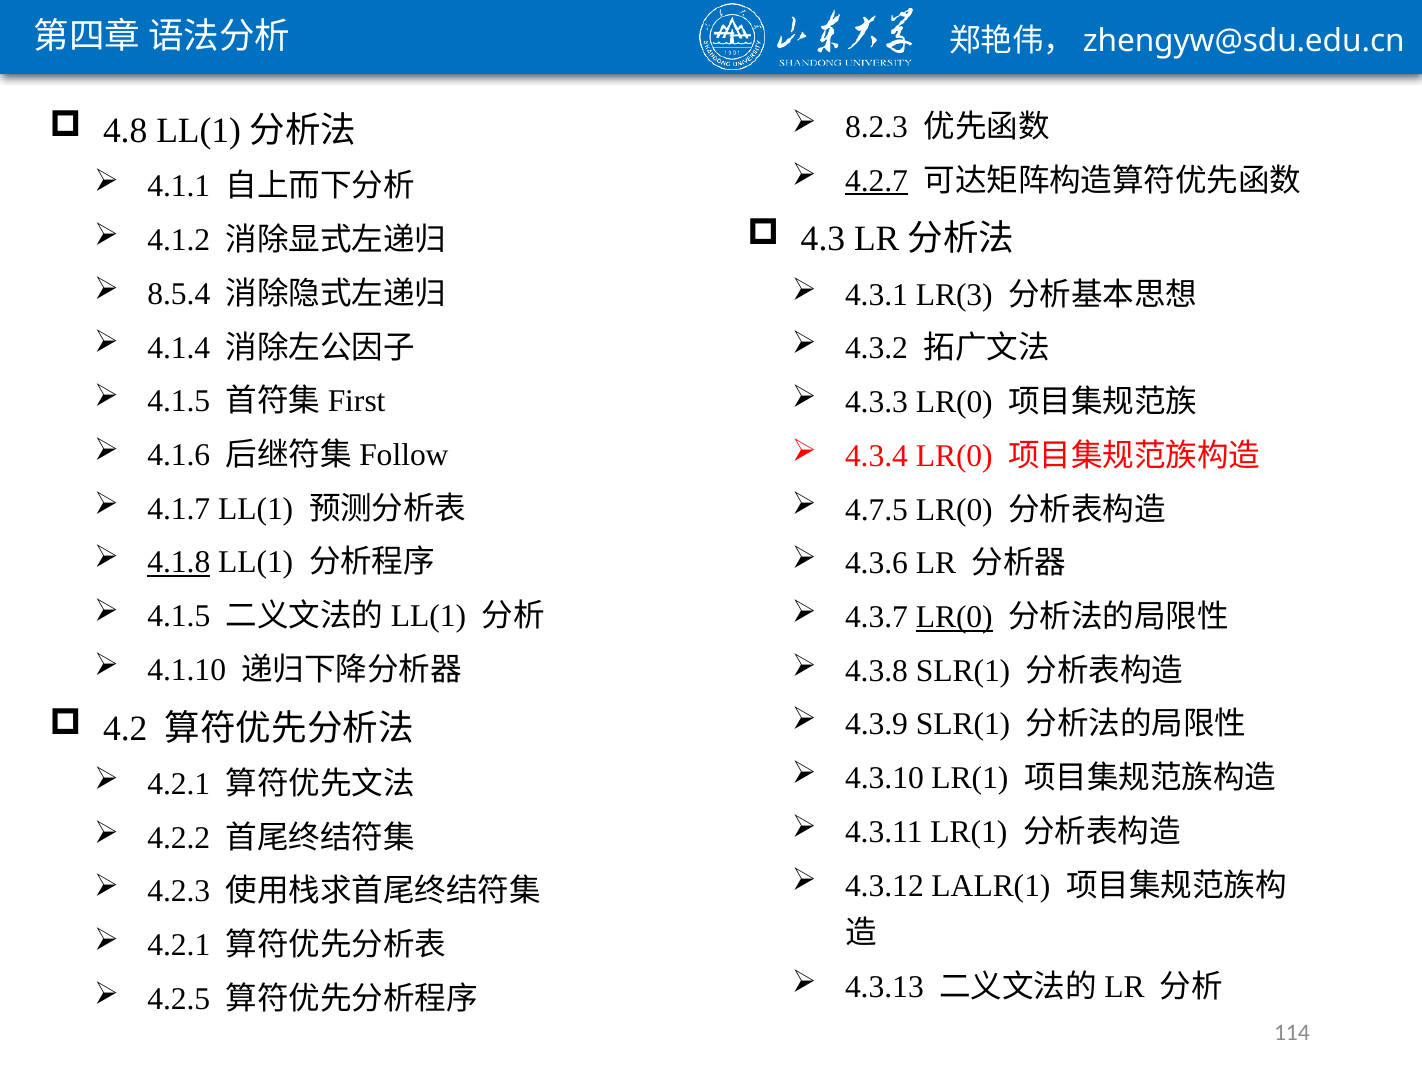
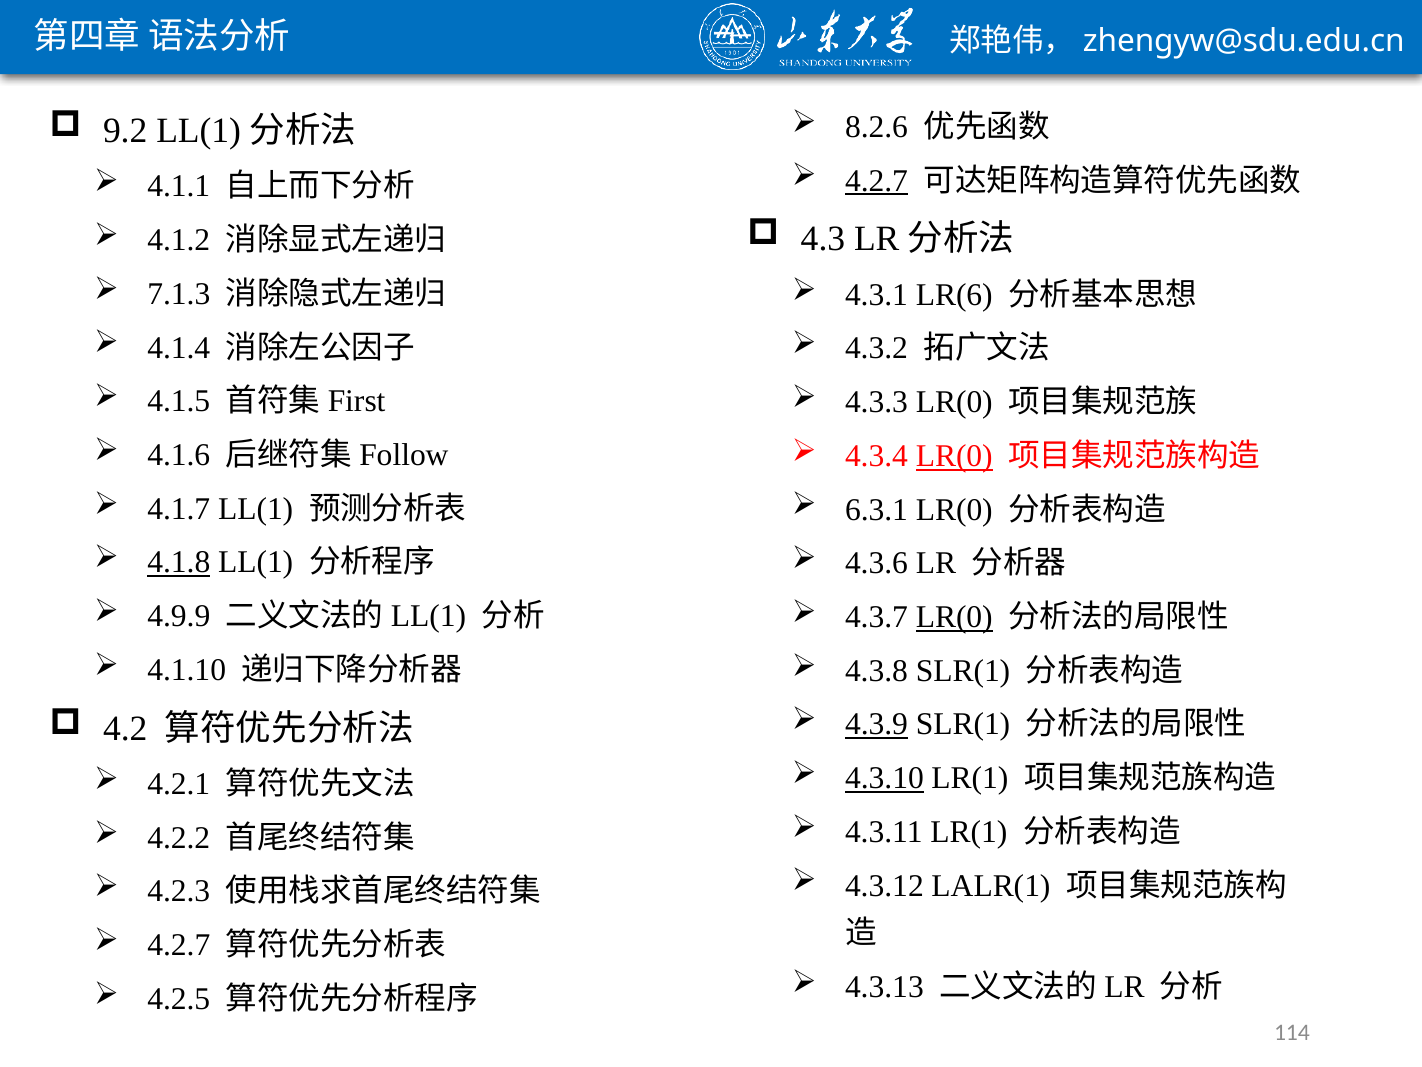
8.2.3: 8.2.3 -> 8.2.6
4.8: 4.8 -> 9.2
8.5.4: 8.5.4 -> 7.1.3
LR(3: LR(3 -> LR(6
LR(0 at (954, 456) underline: none -> present
4.7.5: 4.7.5 -> 6.3.1
4.1.5 at (179, 616): 4.1.5 -> 4.9.9
4.3.9 underline: none -> present
4.3.10 underline: none -> present
4.2.1 at (179, 945): 4.2.1 -> 4.2.7
